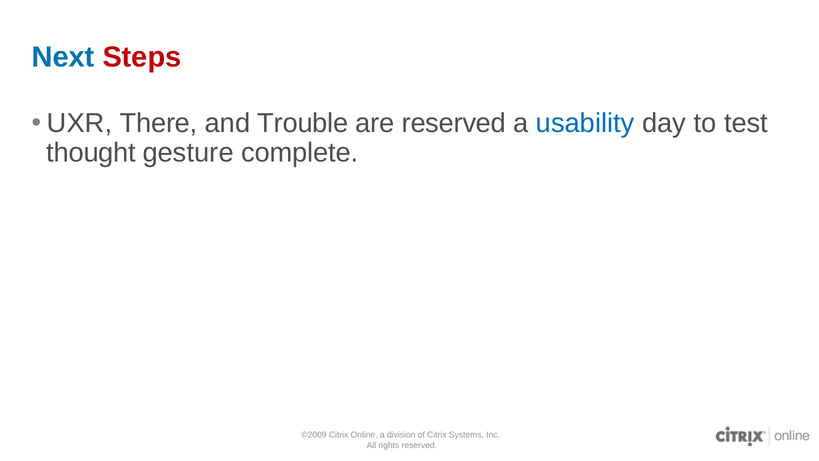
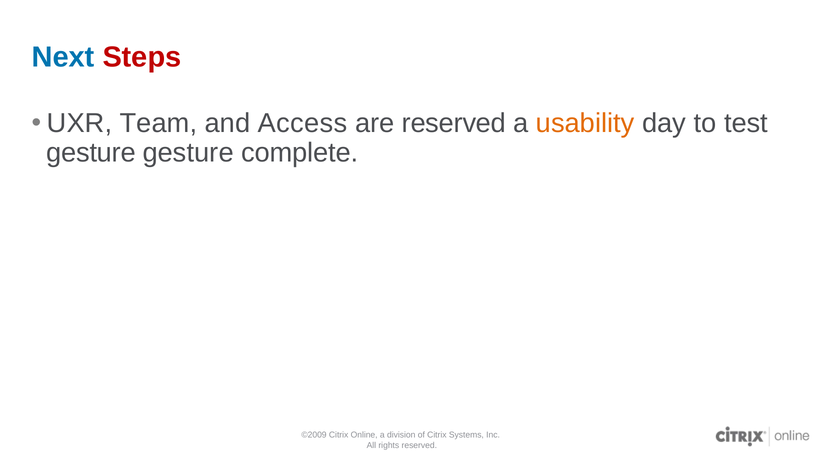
There: There -> Team
Trouble: Trouble -> Access
usability colour: blue -> orange
thought at (91, 153): thought -> gesture
